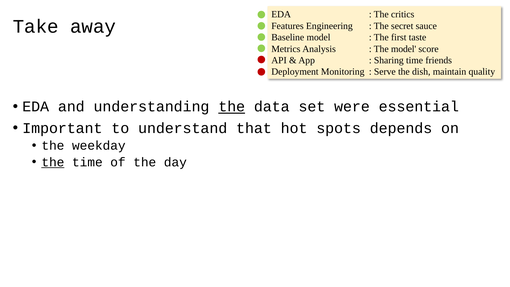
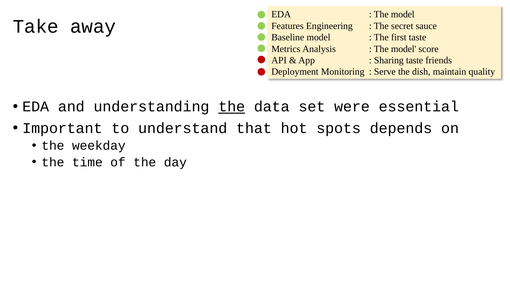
critics at (403, 14): critics -> model
Sharing time: time -> taste
the at (53, 162) underline: present -> none
